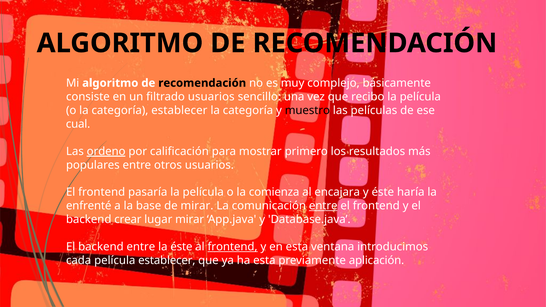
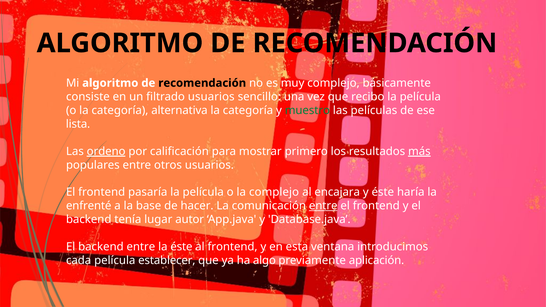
categoría establecer: establecer -> alternativa
muestro colour: black -> green
cual: cual -> lista
más underline: none -> present
la comienza: comienza -> complejo
de mirar: mirar -> hacer
crear: crear -> tenía
lugar mirar: mirar -> autor
frontend at (233, 247) underline: present -> none
ha esta: esta -> algo
